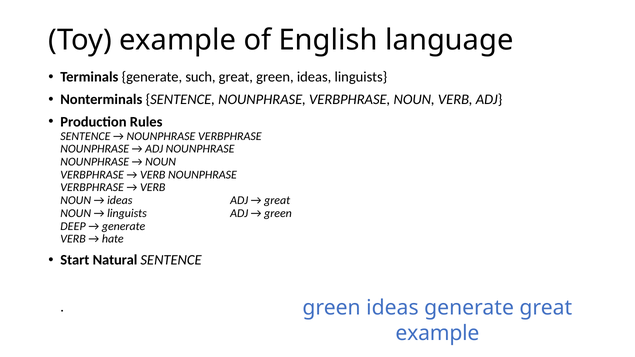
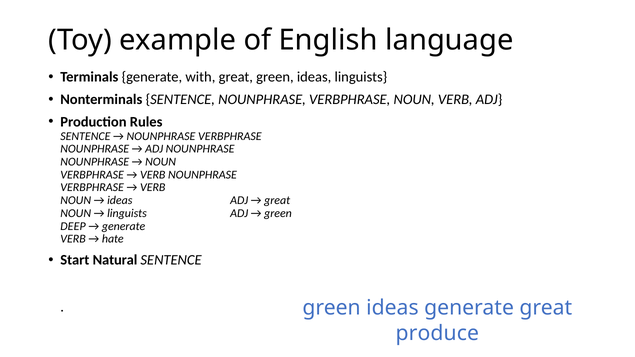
such: such -> with
example at (437, 333): example -> produce
